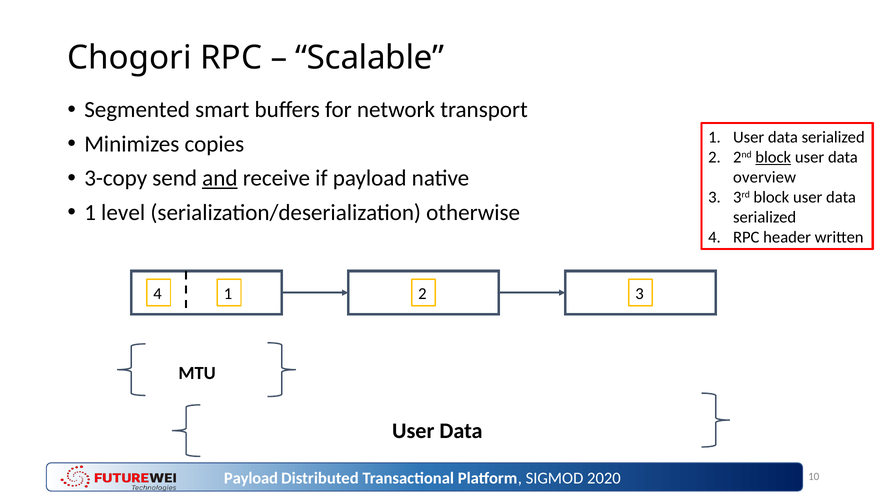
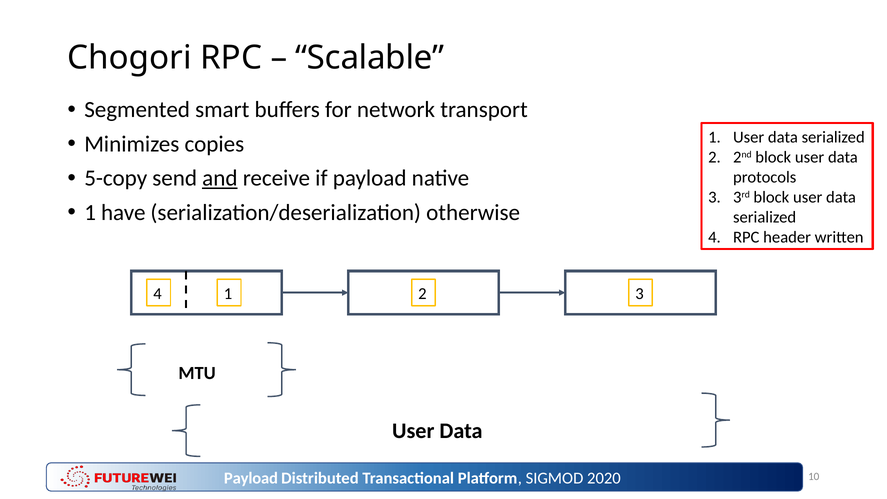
block at (773, 157) underline: present -> none
3-copy: 3-copy -> 5-copy
overview: overview -> protocols
level: level -> have
